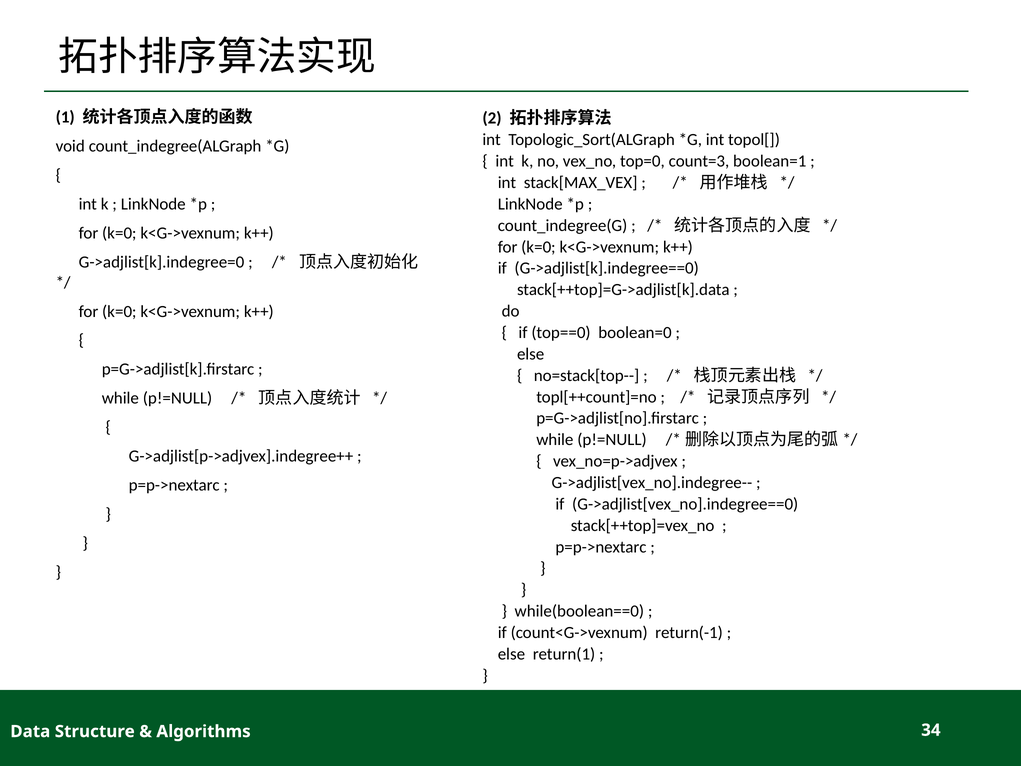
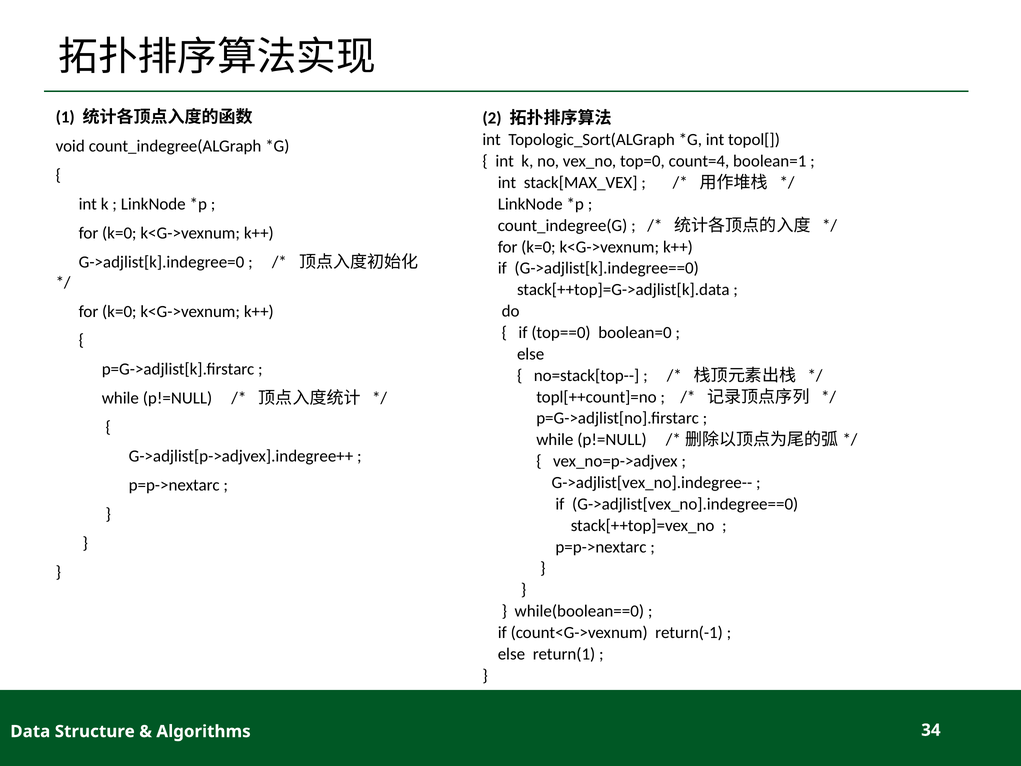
count=3: count=3 -> count=4
